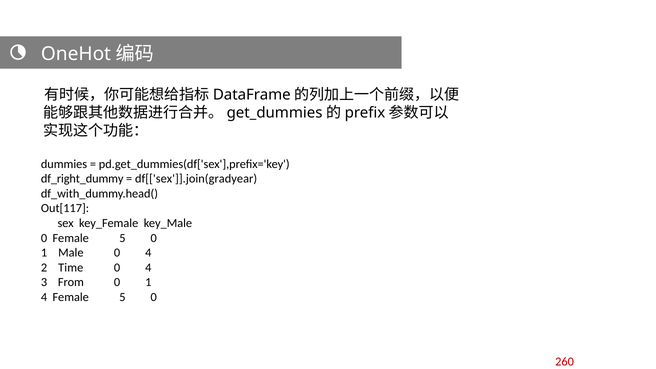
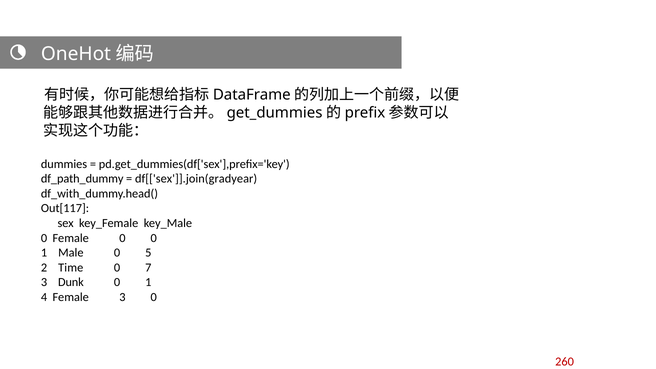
df_right_dummy: df_right_dummy -> df_path_dummy
0 Female 5: 5 -> 0
Male 0 4: 4 -> 5
4 at (148, 267): 4 -> 7
From: From -> Dunk
4 Female 5: 5 -> 3
